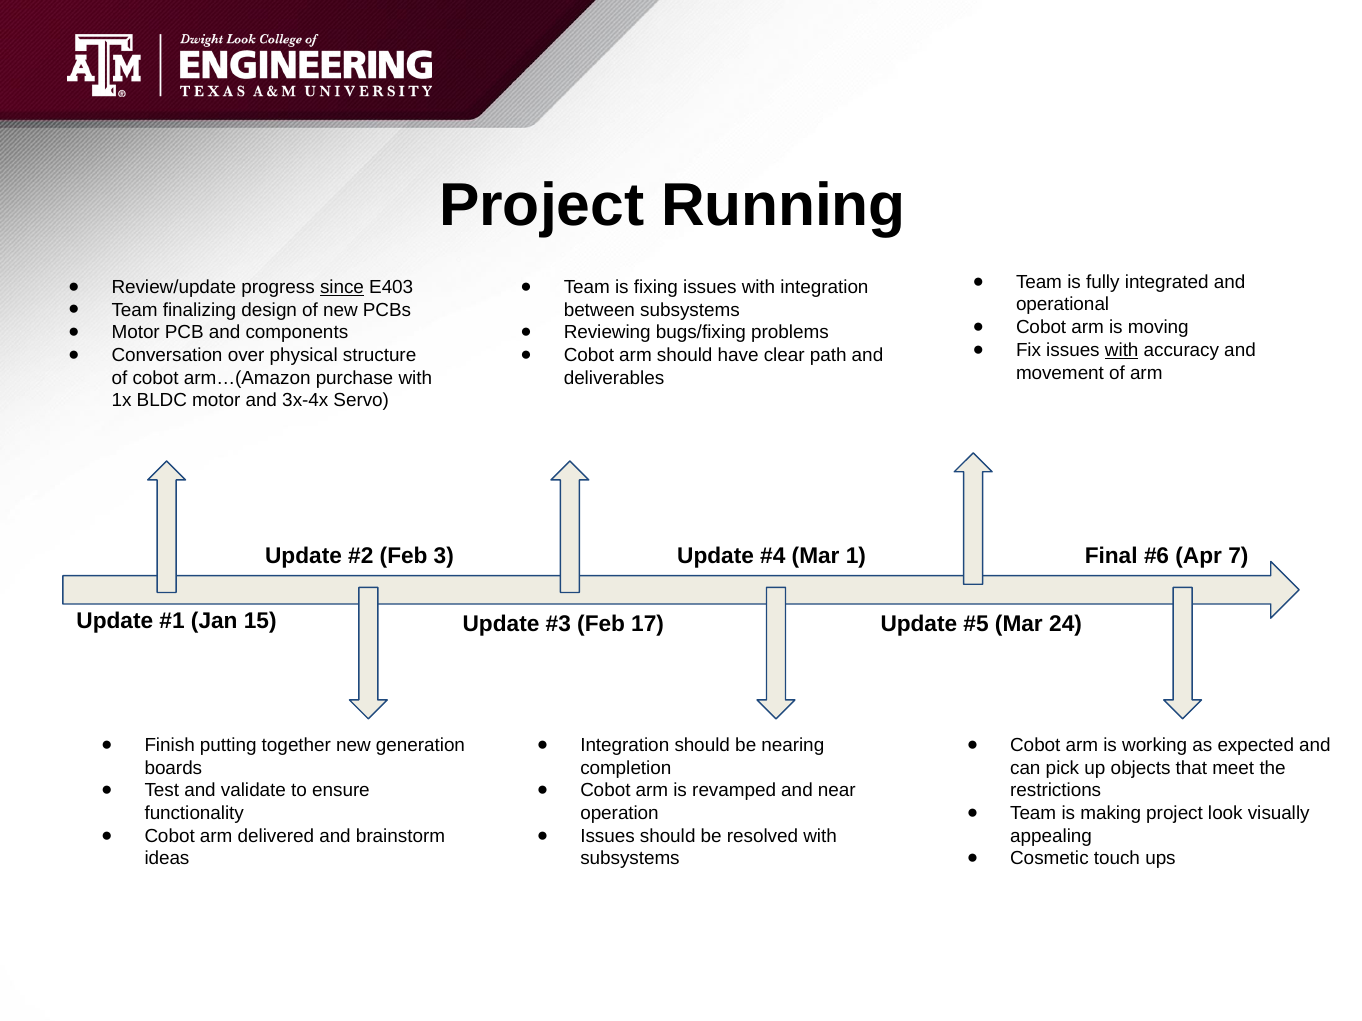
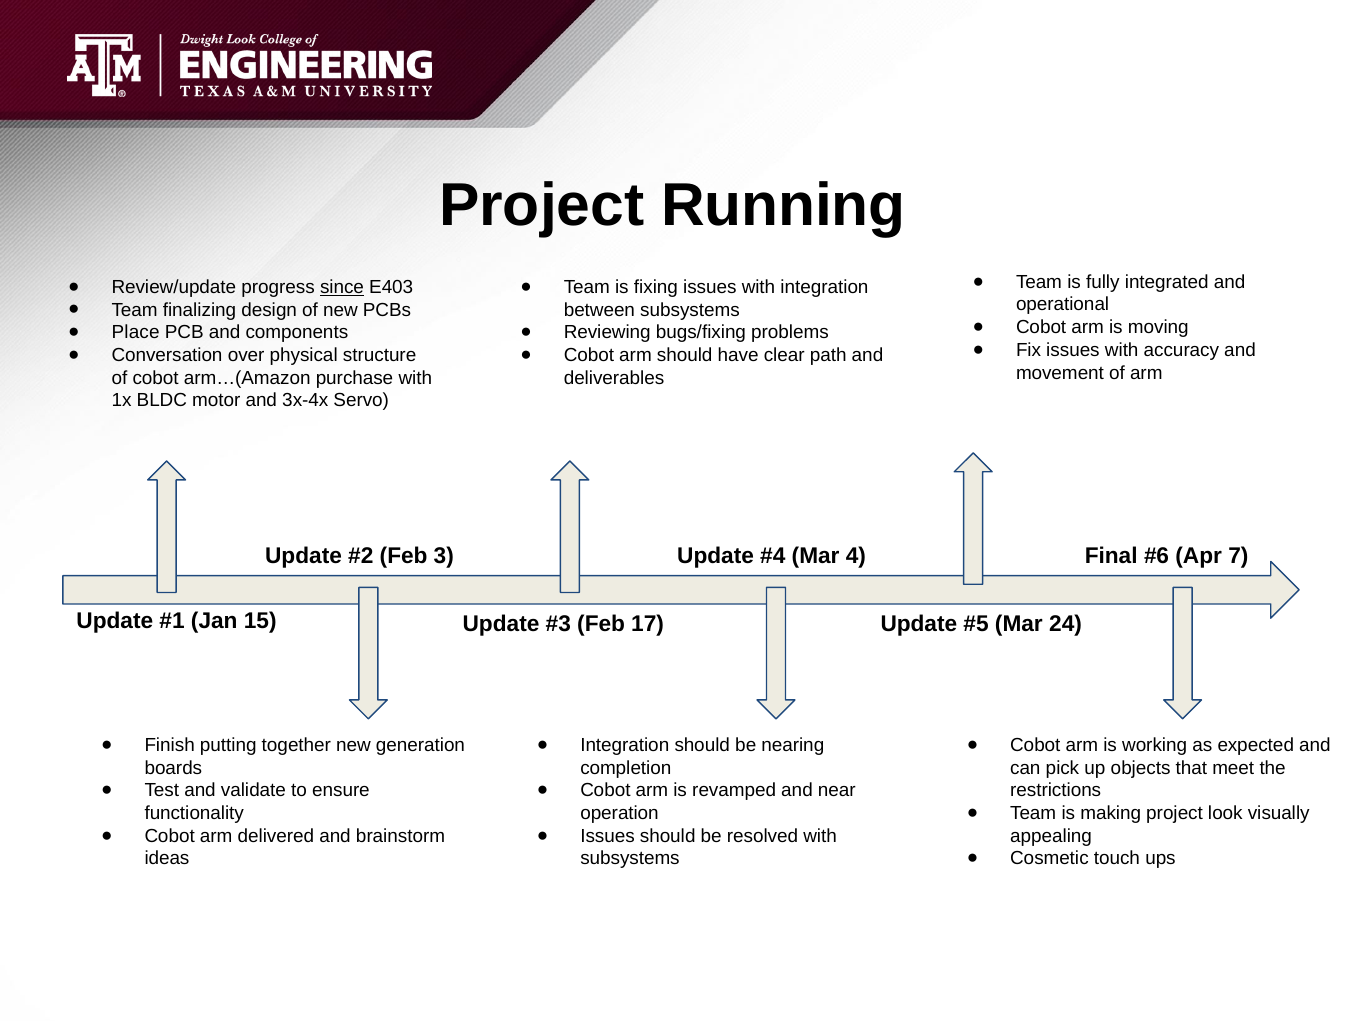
Motor at (136, 333): Motor -> Place
with at (1122, 350) underline: present -> none
1: 1 -> 4
